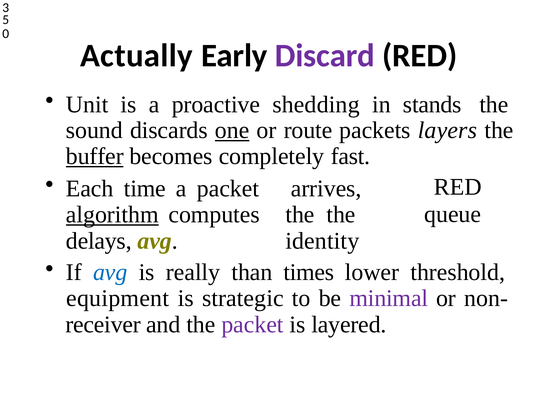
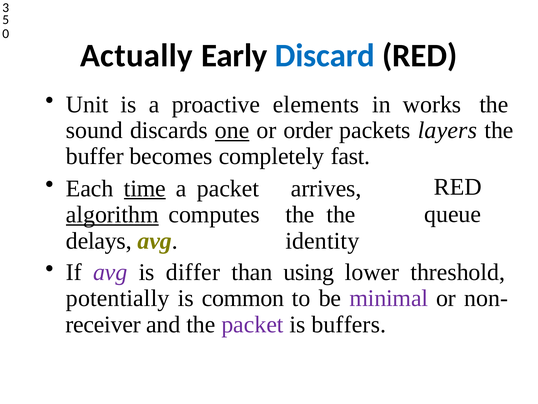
Discard colour: purple -> blue
shedding: shedding -> elements
stands: stands -> works
route: route -> order
buffer underline: present -> none
time underline: none -> present
avg at (110, 272) colour: blue -> purple
really: really -> differ
times: times -> using
equipment: equipment -> potentially
strategic: strategic -> common
layered: layered -> buffers
